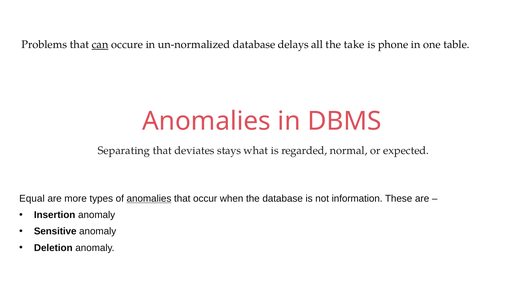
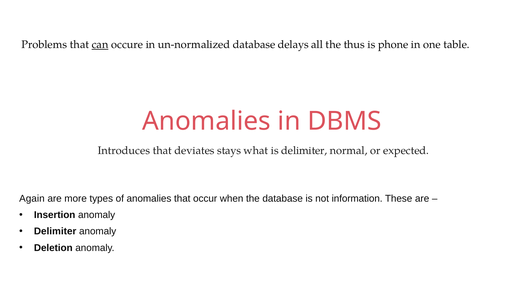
take: take -> thus
Separating: Separating -> Introduces
is regarded: regarded -> delimiter
Equal: Equal -> Again
anomalies at (149, 198) underline: present -> none
Sensitive at (55, 231): Sensitive -> Delimiter
